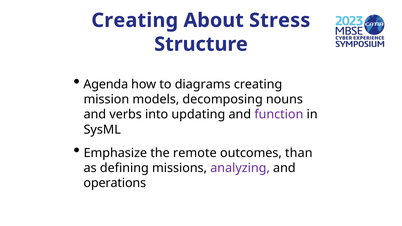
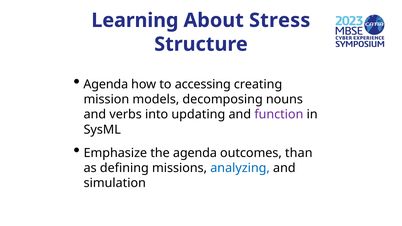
Creating at (135, 20): Creating -> Learning
diagrams: diagrams -> accessing
the remote: remote -> agenda
analyzing colour: purple -> blue
operations: operations -> simulation
